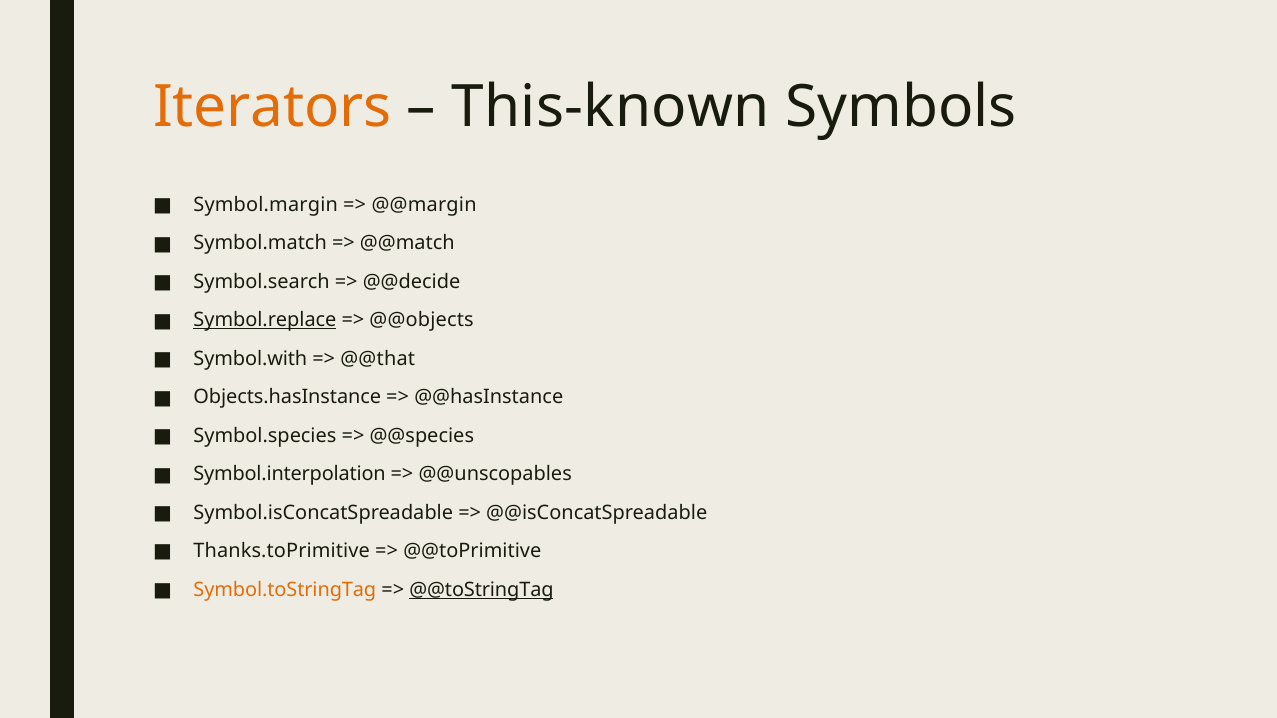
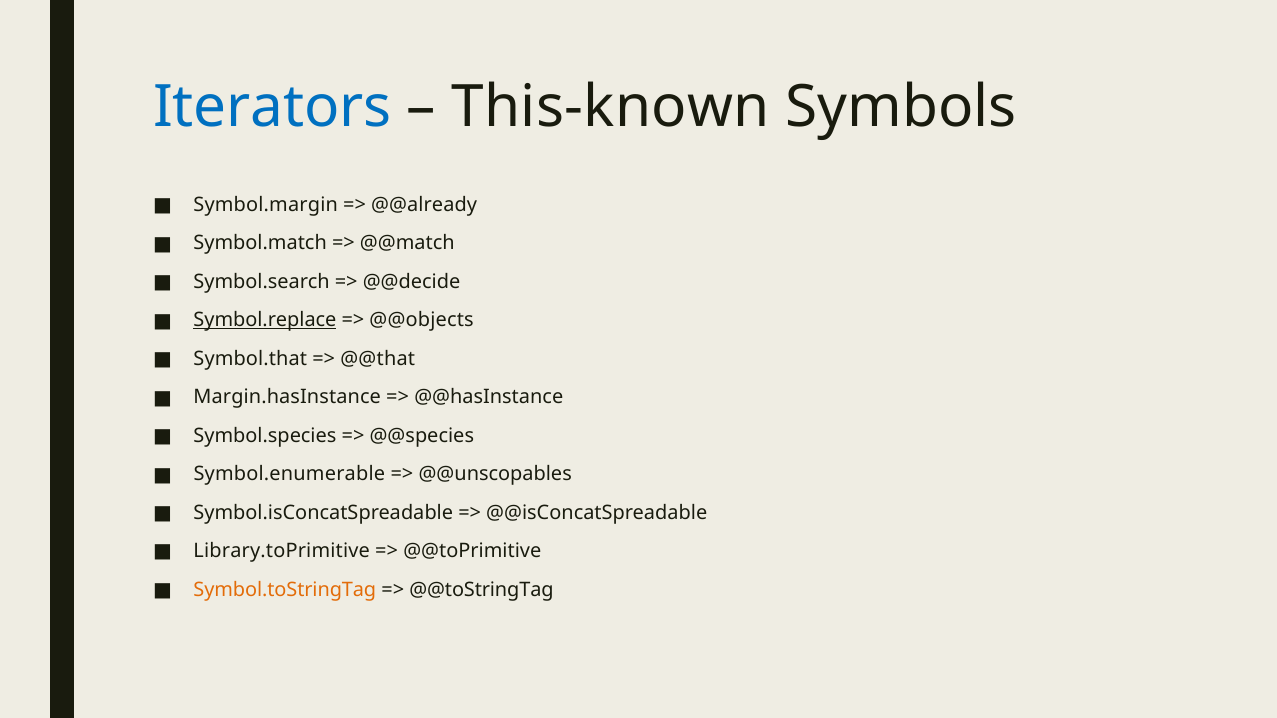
Iterators colour: orange -> blue
@@margin: @@margin -> @@already
Symbol.with: Symbol.with -> Symbol.that
Objects.hasInstance: Objects.hasInstance -> Margin.hasInstance
Symbol.interpolation: Symbol.interpolation -> Symbol.enumerable
Thanks.toPrimitive: Thanks.toPrimitive -> Library.toPrimitive
@@toStringTag underline: present -> none
